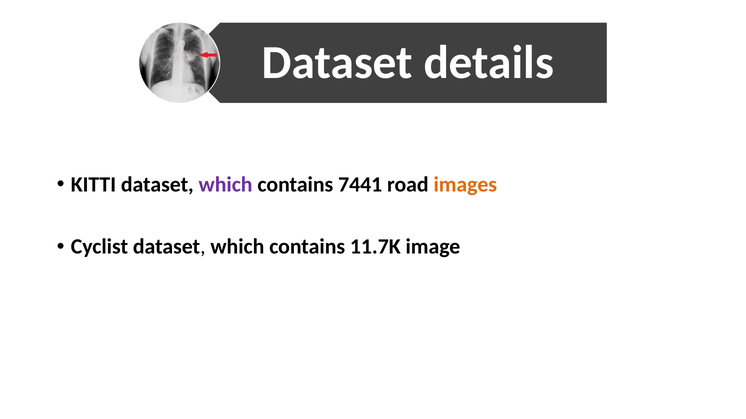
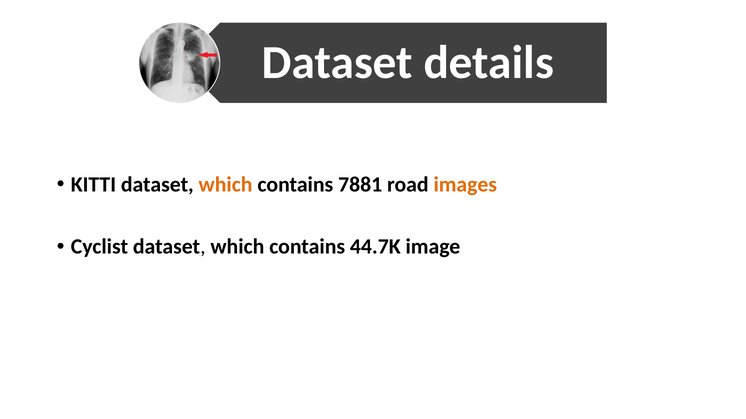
which at (226, 185) colour: purple -> orange
7441: 7441 -> 7881
11.7K: 11.7K -> 44.7K
